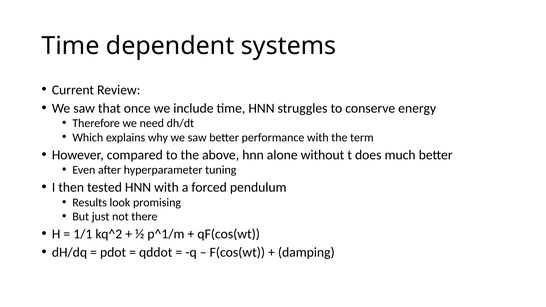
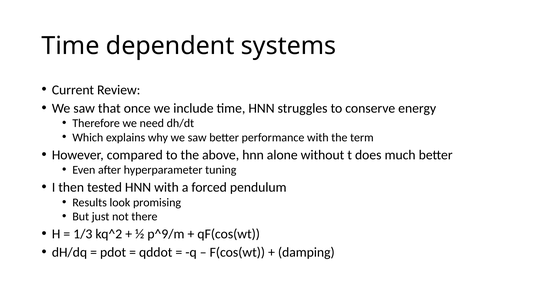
1/1: 1/1 -> 1/3
p^1/m: p^1/m -> p^9/m
